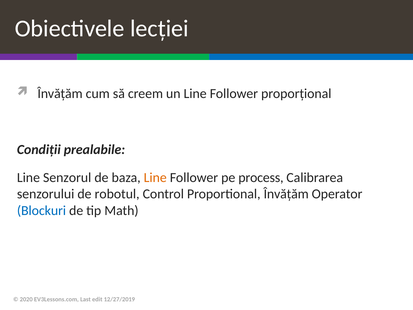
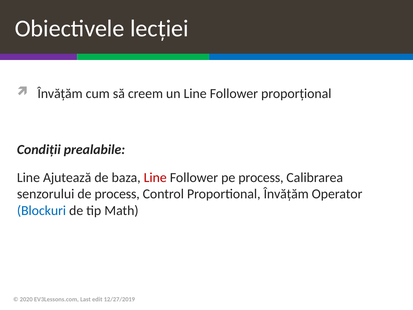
Senzorul: Senzorul -> Ajutează
Line at (155, 177) colour: orange -> red
de robotul: robotul -> process
